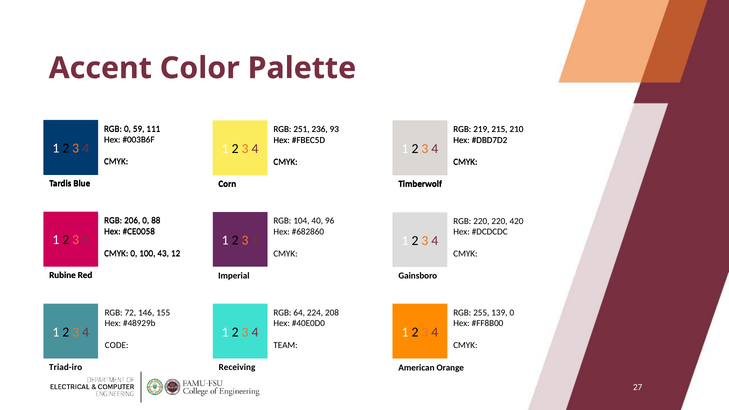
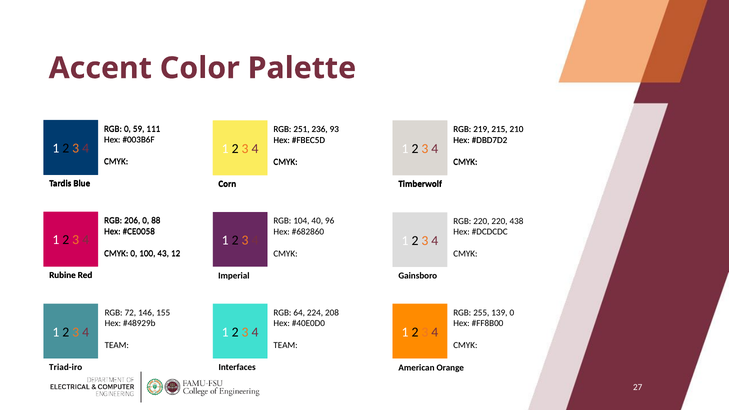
420: 420 -> 438
CODE at (117, 345): CODE -> TEAM
Receiving: Receiving -> Interfaces
